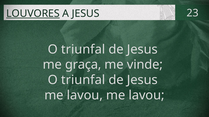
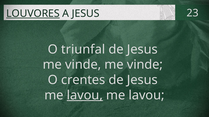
graça at (83, 65): graça -> vinde
triunfal at (83, 80): triunfal -> crentes
lavou at (85, 96) underline: none -> present
